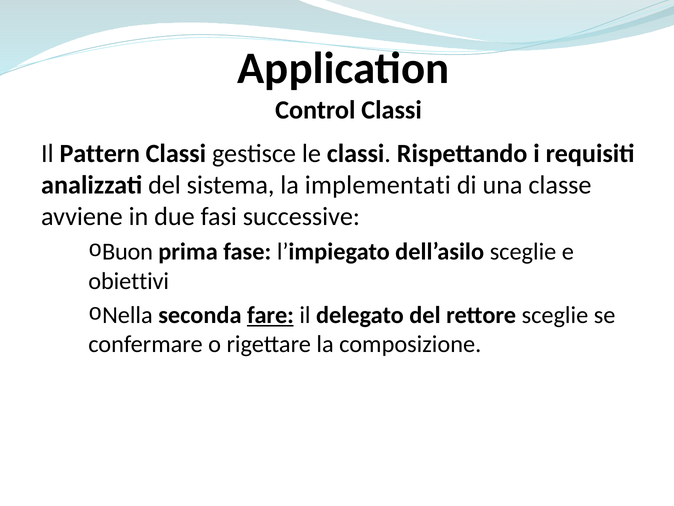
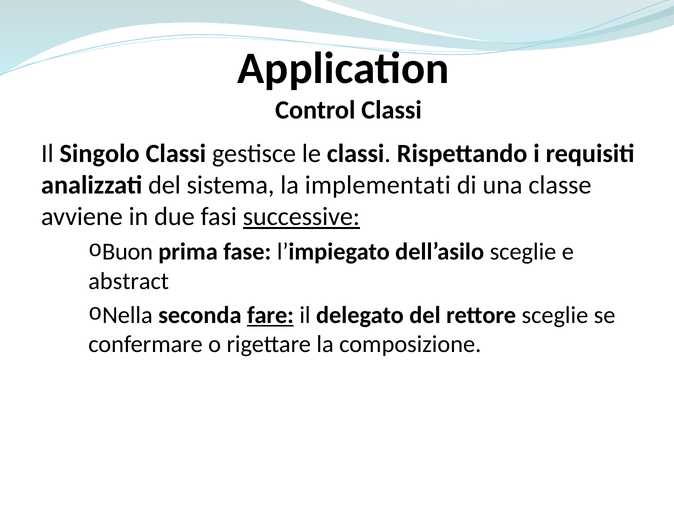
Pattern: Pattern -> Singolo
successive underline: none -> present
obiettivi: obiettivi -> abstract
